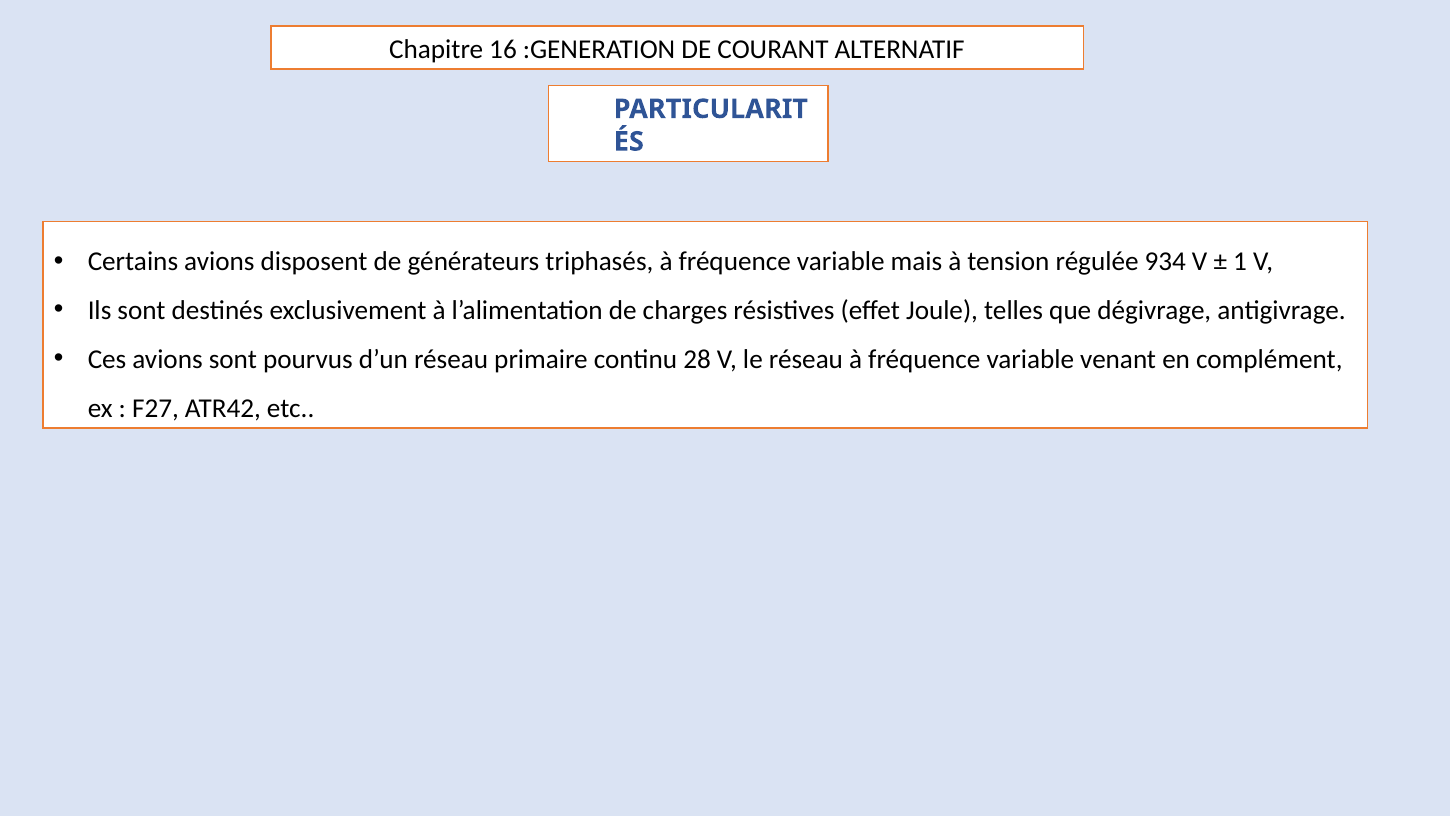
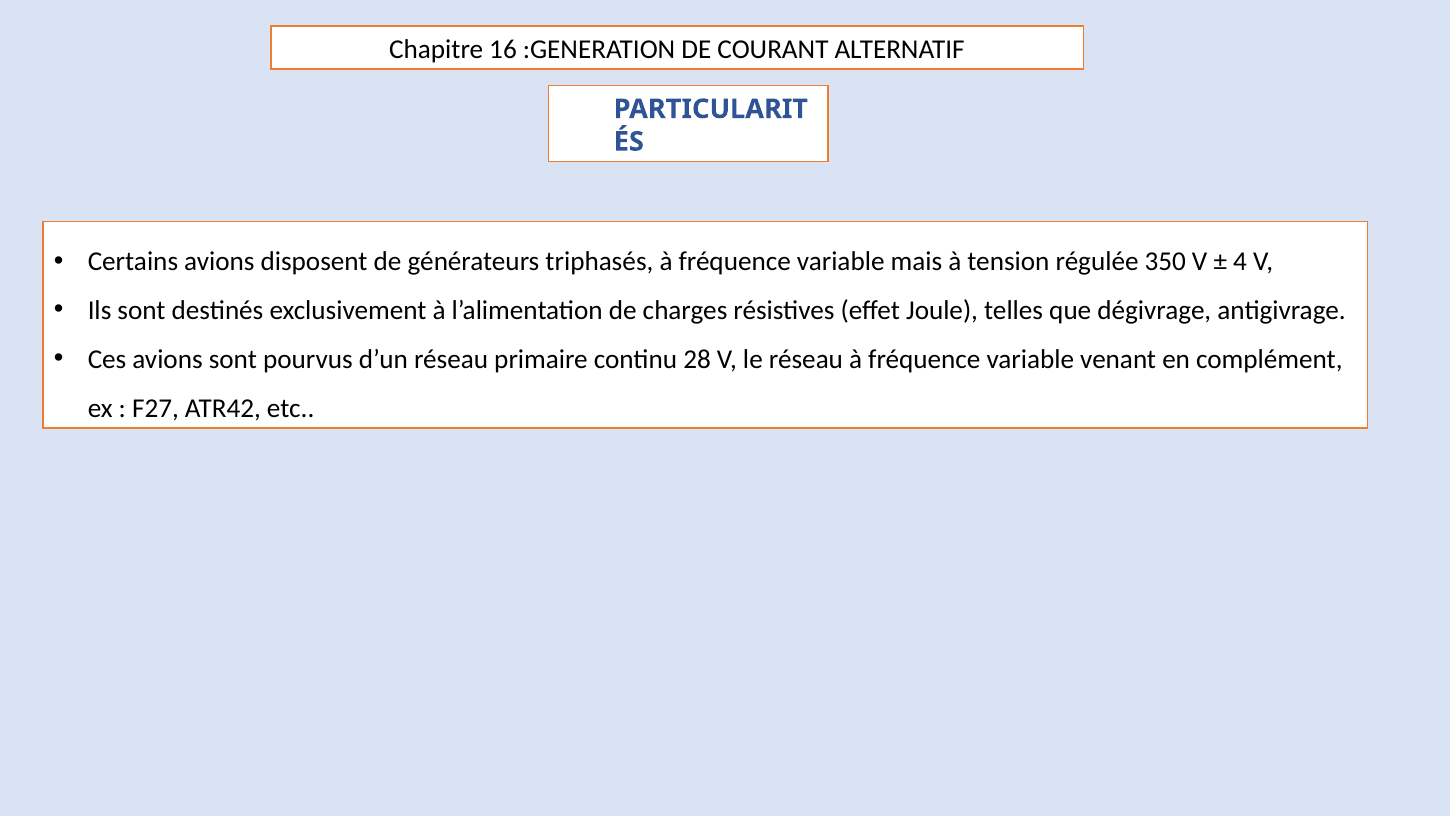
934: 934 -> 350
1: 1 -> 4
